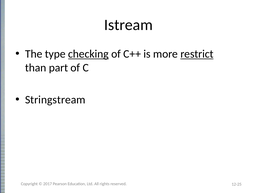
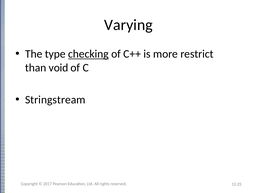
Istream: Istream -> Varying
restrict underline: present -> none
part: part -> void
